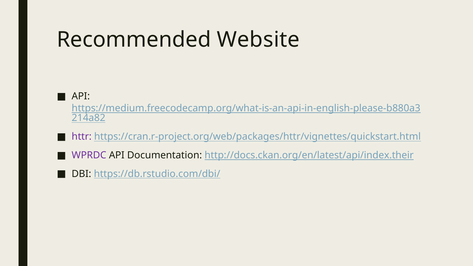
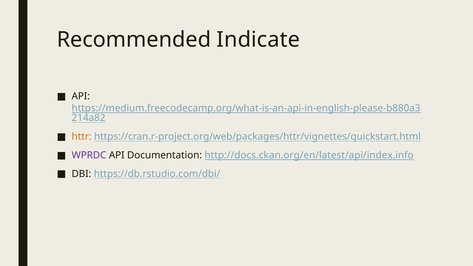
Website: Website -> Indicate
httr colour: purple -> orange
http://docs.ckan.org/en/latest/api/index.their: http://docs.ckan.org/en/latest/api/index.their -> http://docs.ckan.org/en/latest/api/index.info
